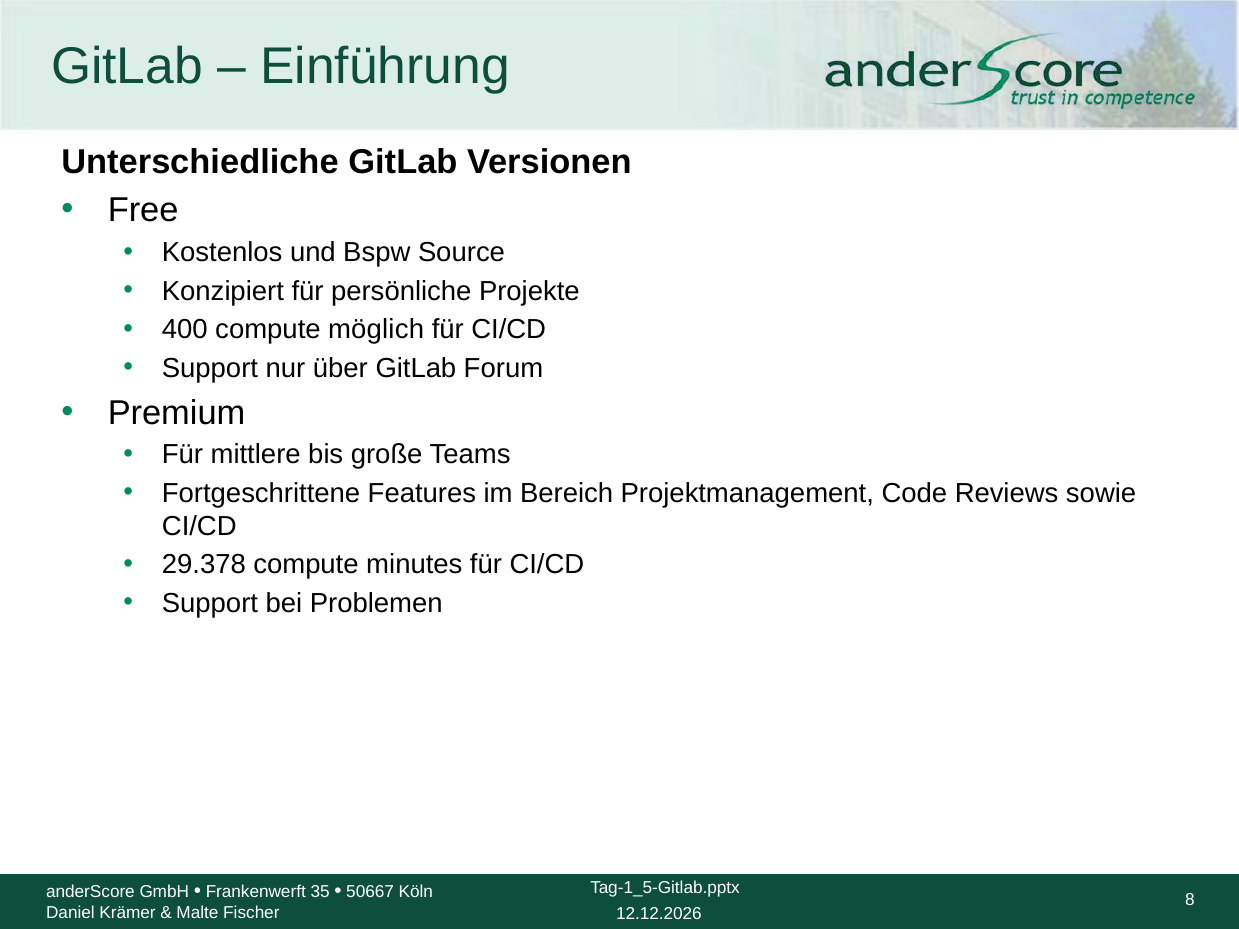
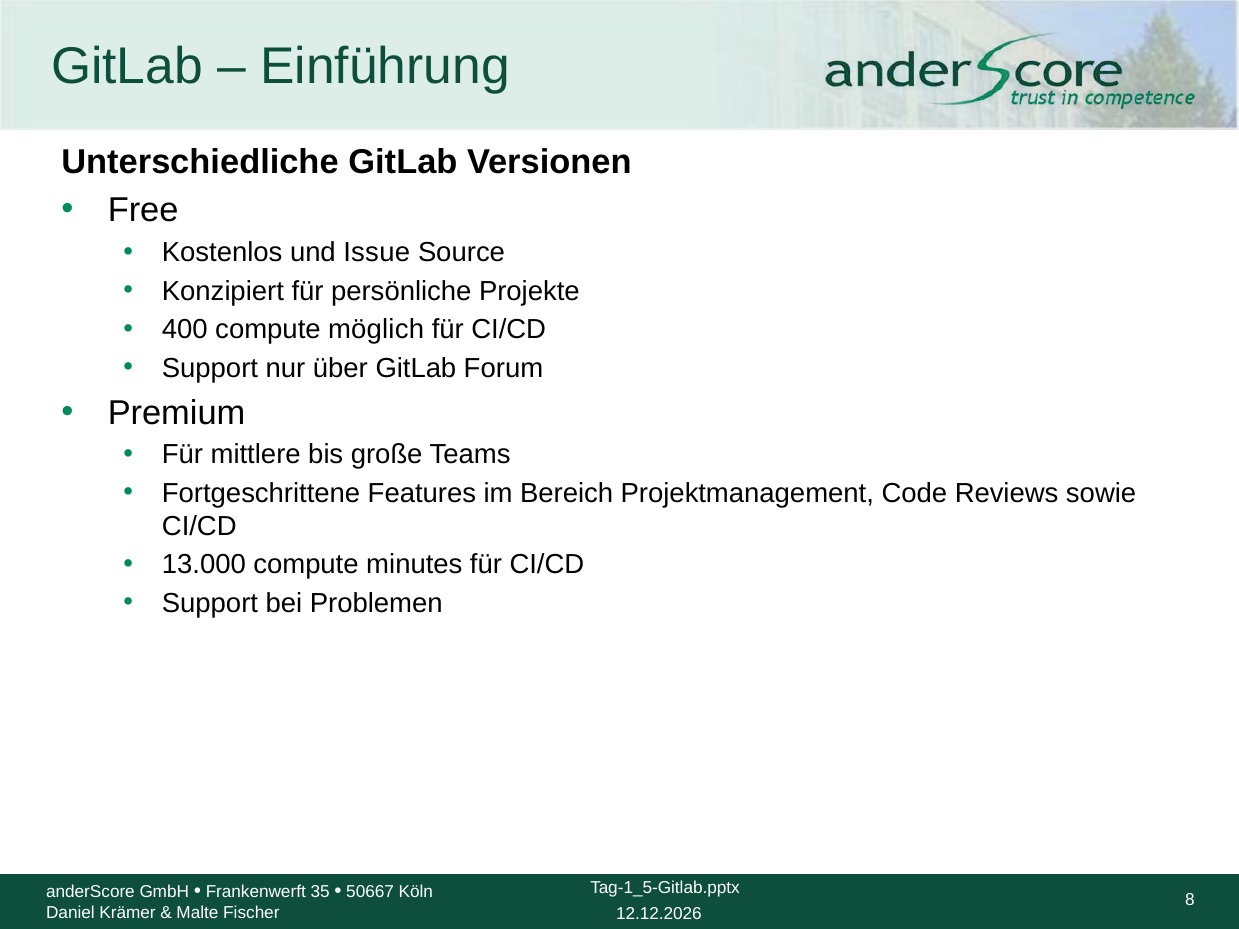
Bspw: Bspw -> Issue
29.378: 29.378 -> 13.000
